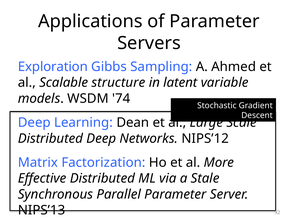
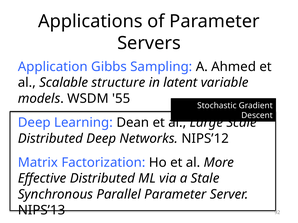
Exploration: Exploration -> Application
74: 74 -> 55
